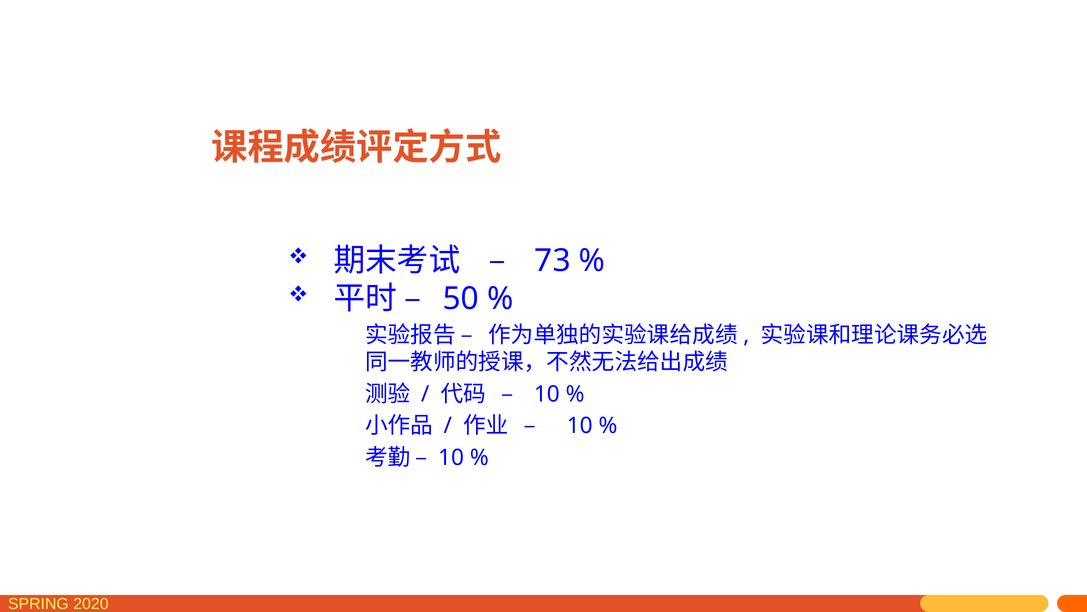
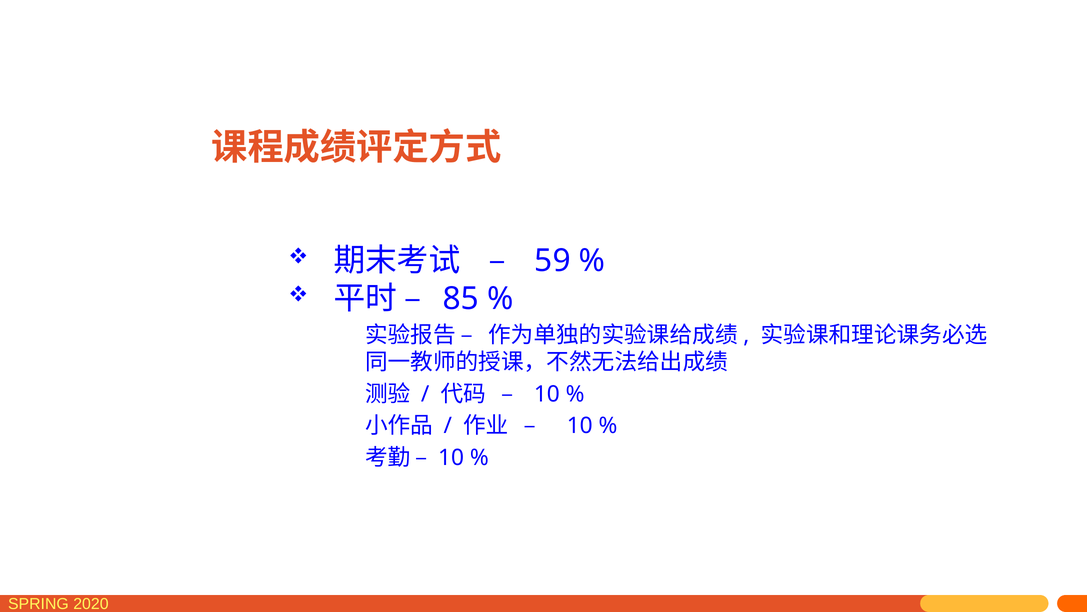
73: 73 -> 59
50: 50 -> 85
